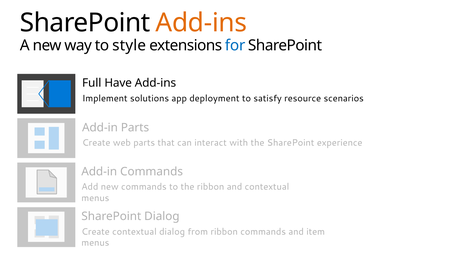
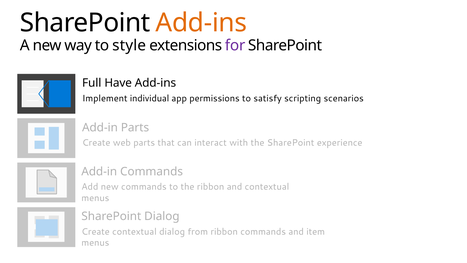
for colour: blue -> purple
solutions: solutions -> individual
deployment: deployment -> permissions
resource: resource -> scripting
